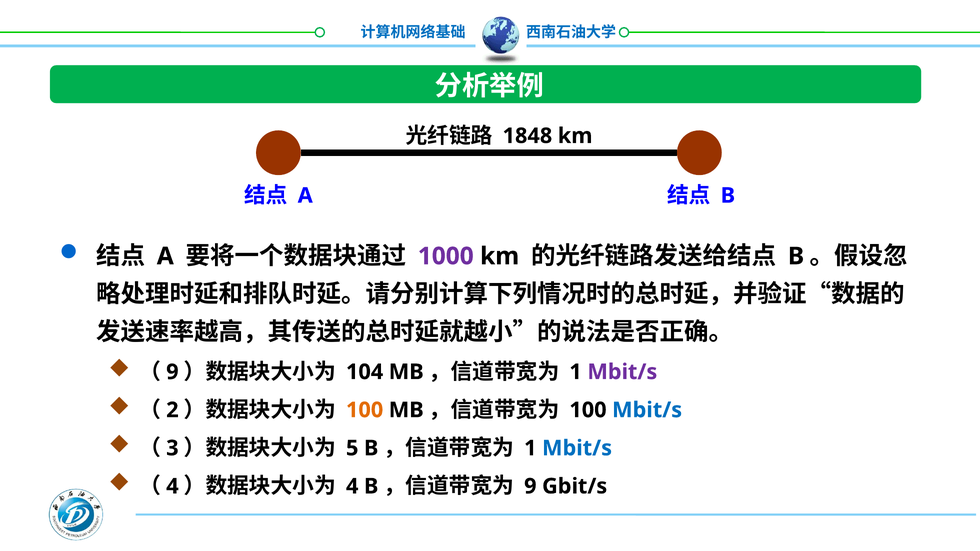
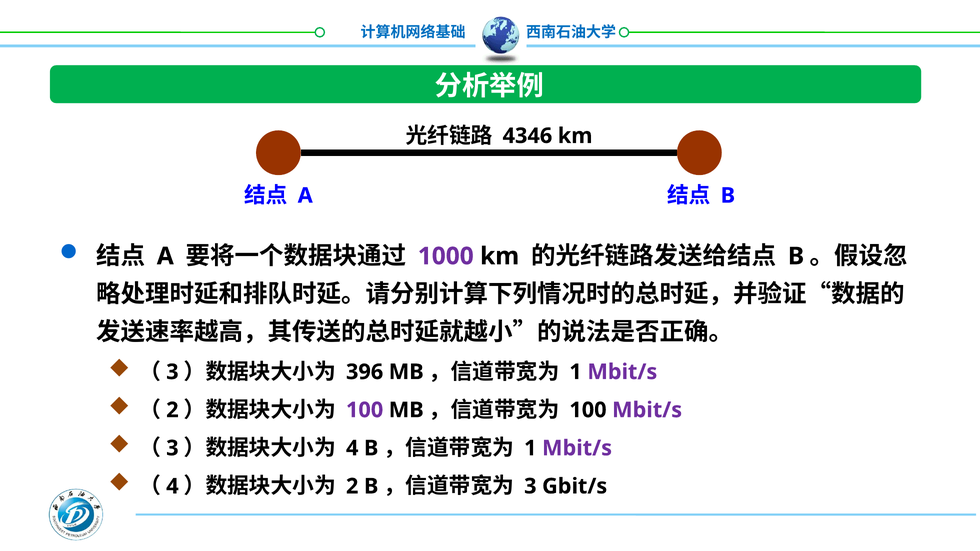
1848: 1848 -> 4346
9 at (172, 372): 9 -> 3
104: 104 -> 396
100 at (365, 410) colour: orange -> purple
Mbit/s at (647, 410) colour: blue -> purple
5 at (352, 448): 5 -> 4
Mbit/s at (577, 448) colour: blue -> purple
4 at (352, 486): 4 -> 2
9 at (530, 486): 9 -> 3
